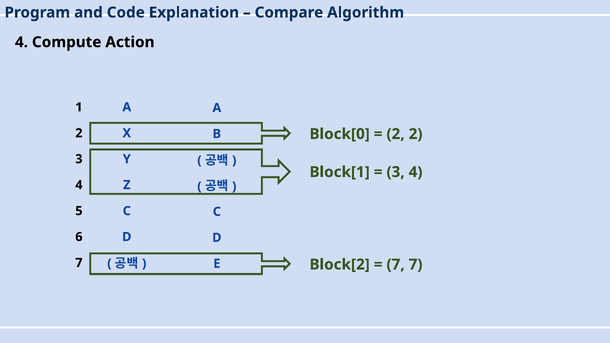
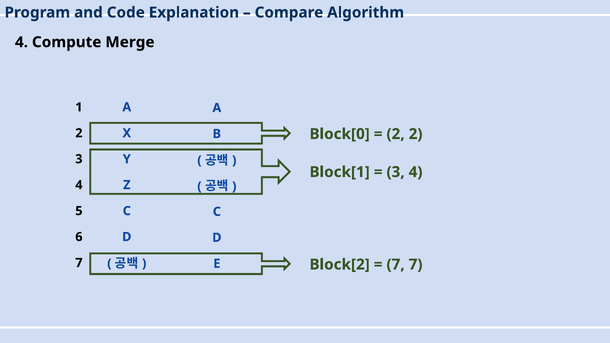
Action: Action -> Merge
